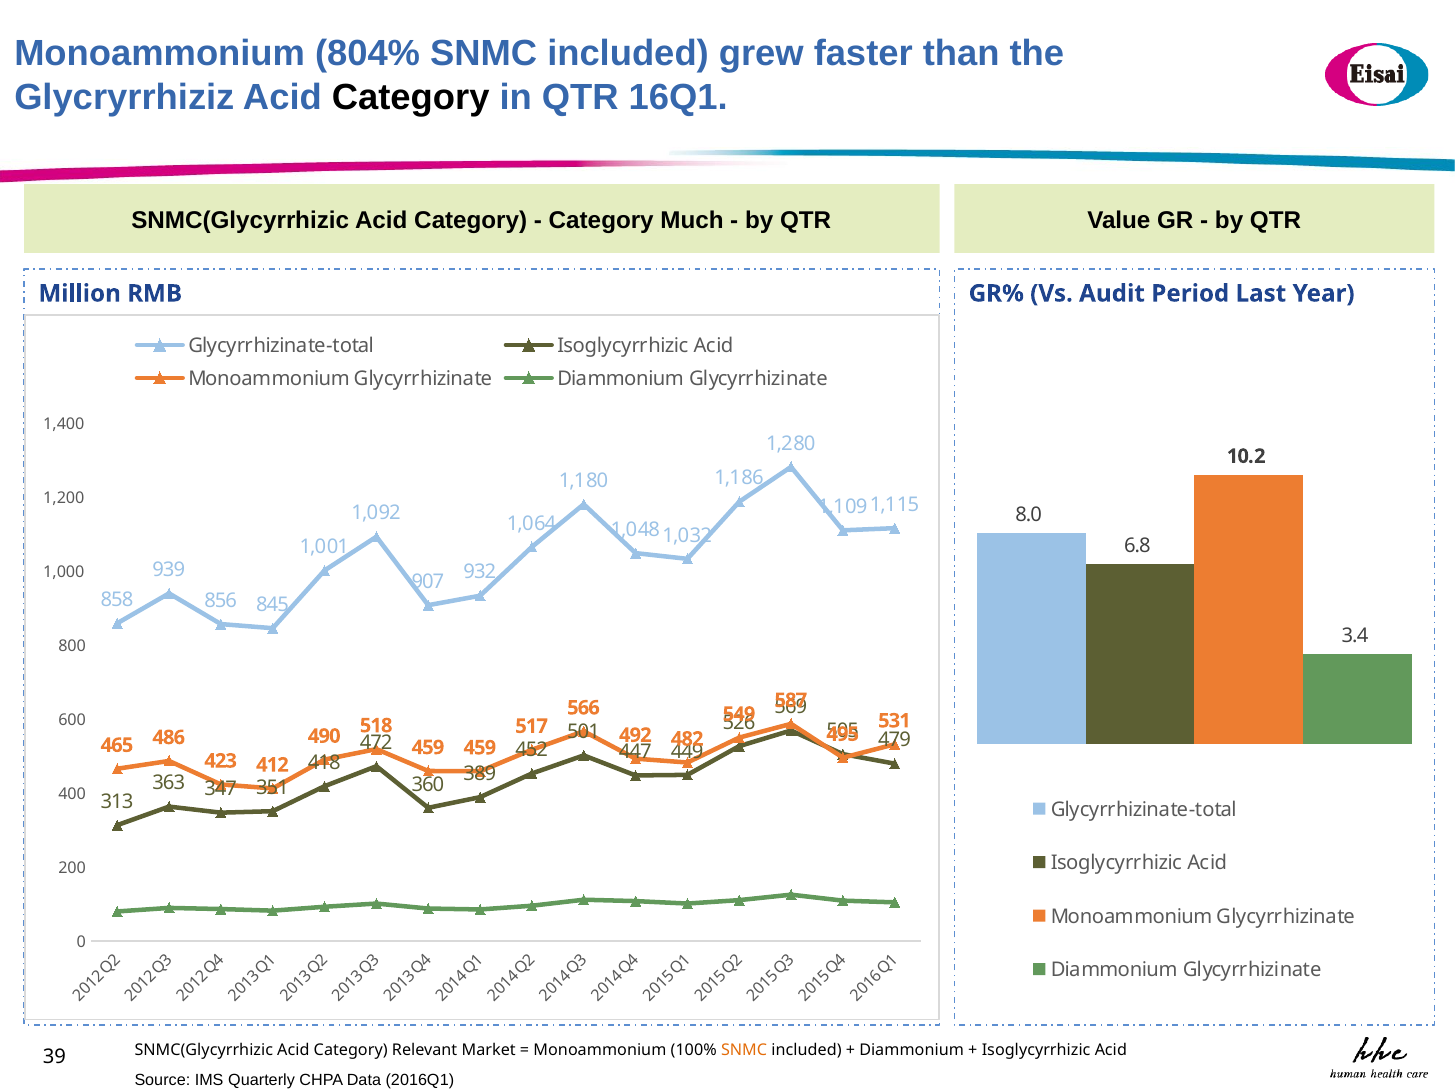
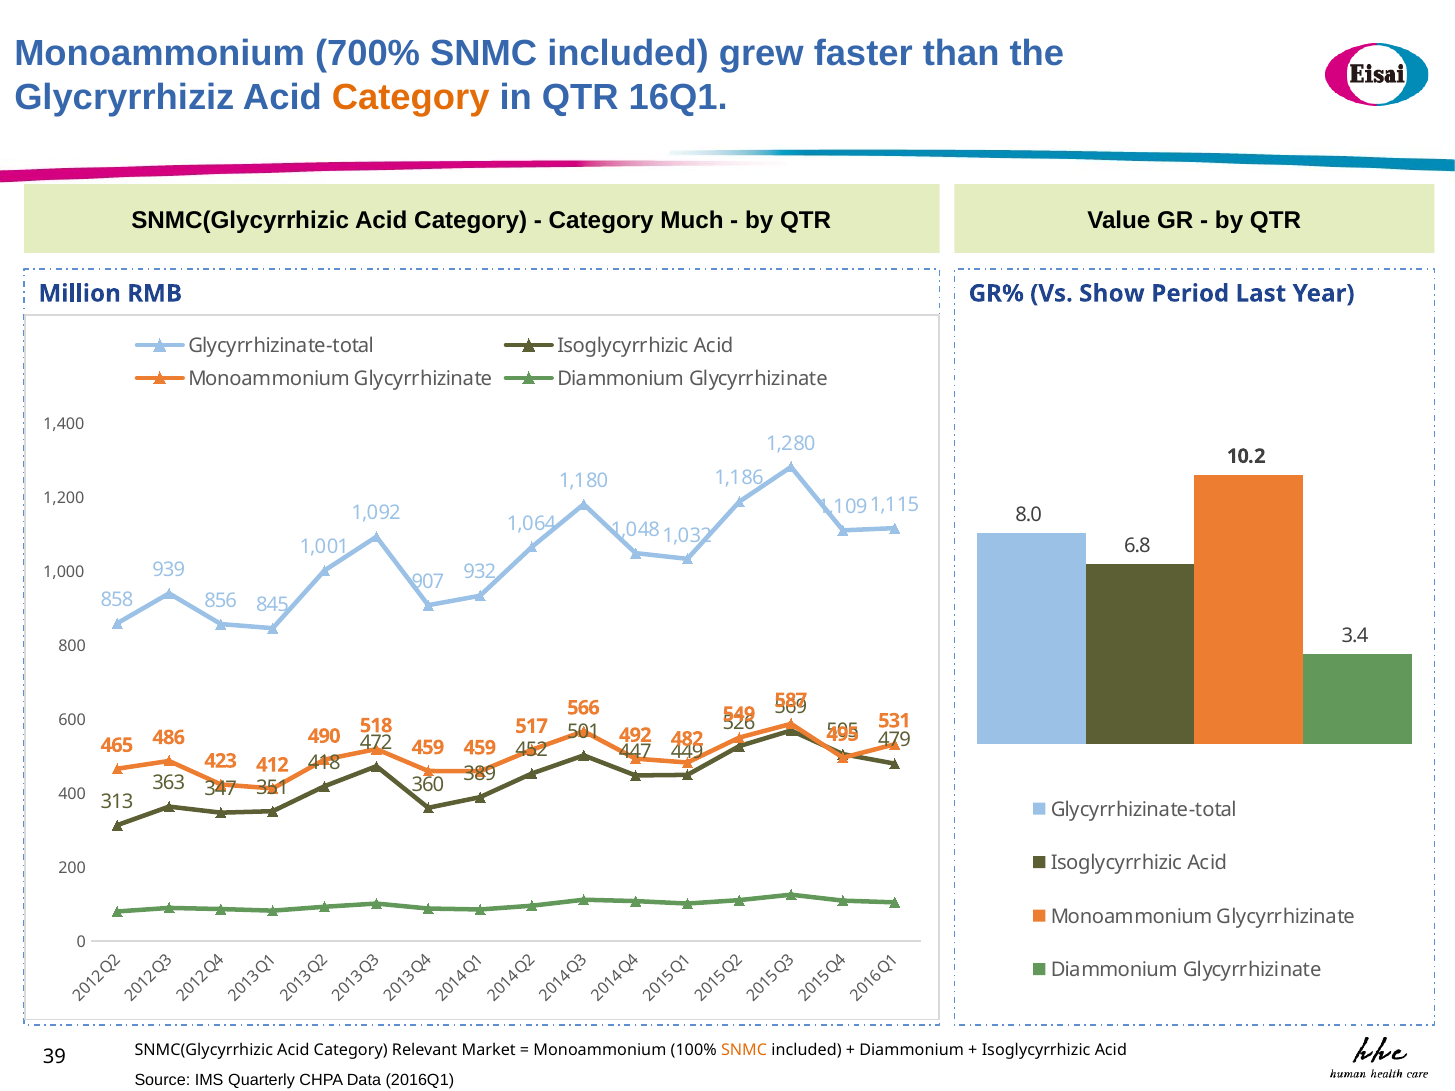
804%: 804% -> 700%
Category at (411, 97) colour: black -> orange
Audit: Audit -> Show
